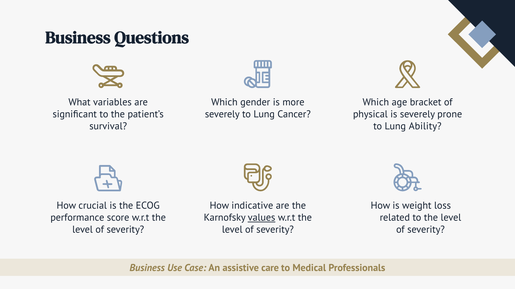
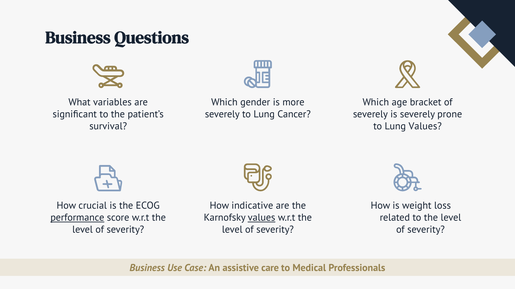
physical at (370, 114): physical -> severely
Lung Ability: Ability -> Values
performance underline: none -> present
